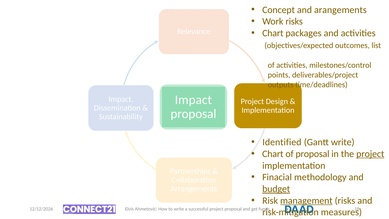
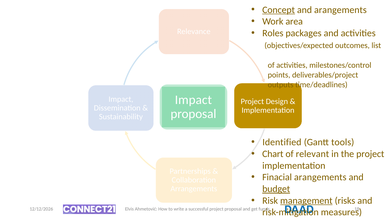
Concept underline: none -> present
Work risks: risks -> area
Chart at (273, 33): Chart -> Roles
Gantt write: write -> tools
of proposal: proposal -> relevant
project at (370, 154) underline: present -> none
Finacial methodology: methodology -> arangements
